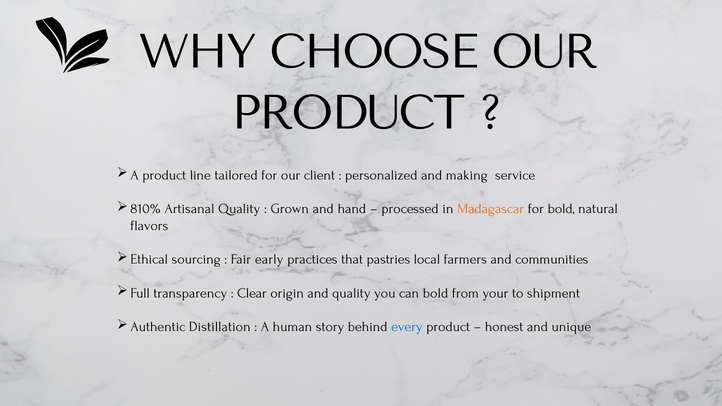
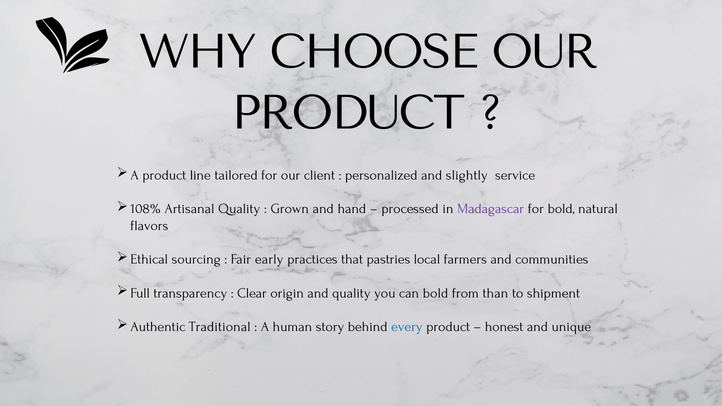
making: making -> slightly
810%: 810% -> 108%
Madagascar colour: orange -> purple
your: your -> than
Distillation: Distillation -> Traditional
